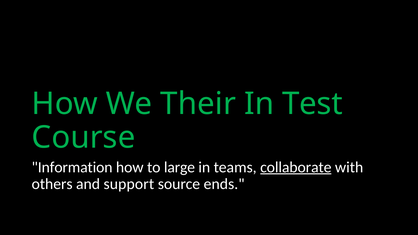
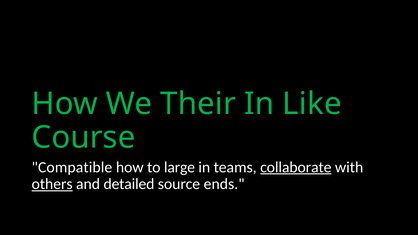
Test: Test -> Like
Information: Information -> Compatible
others underline: none -> present
support: support -> detailed
